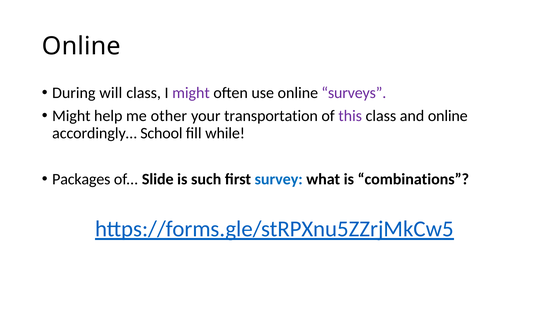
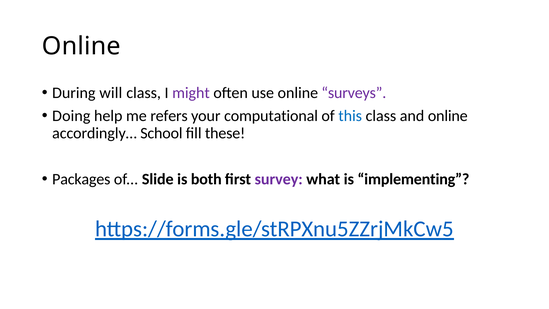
Might at (71, 116): Might -> Doing
other: other -> refers
transportation: transportation -> computational
this colour: purple -> blue
while: while -> these
such: such -> both
survey colour: blue -> purple
combinations: combinations -> implementing
